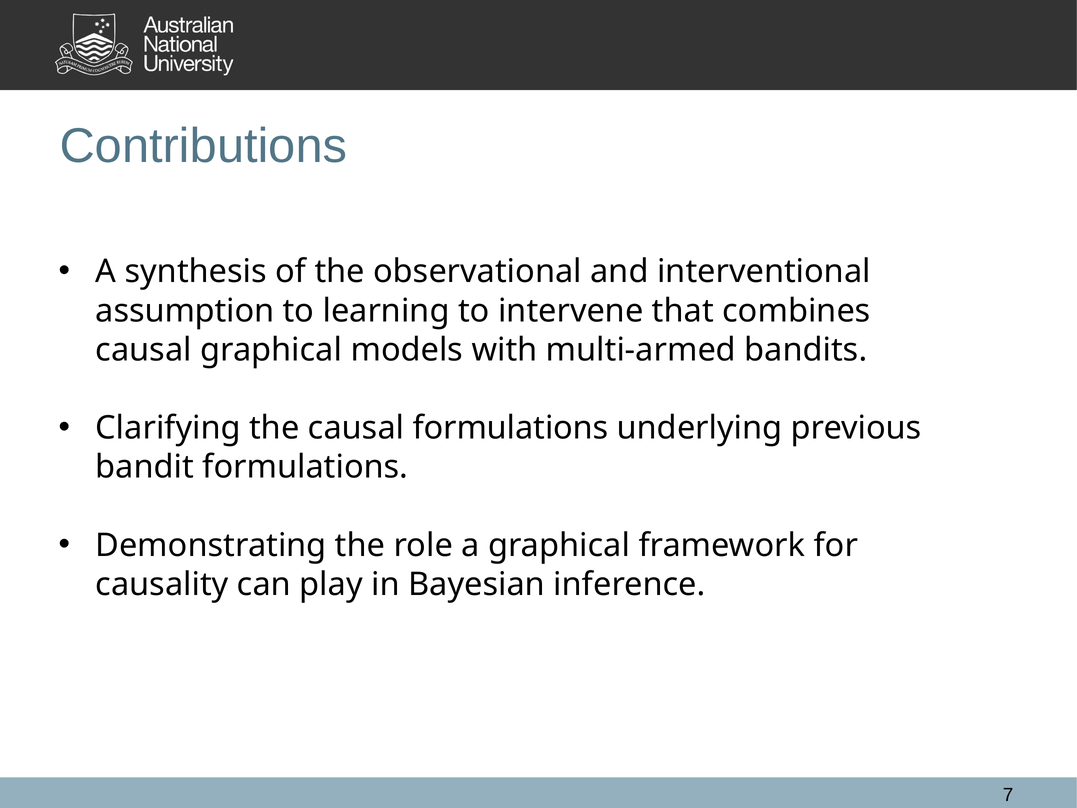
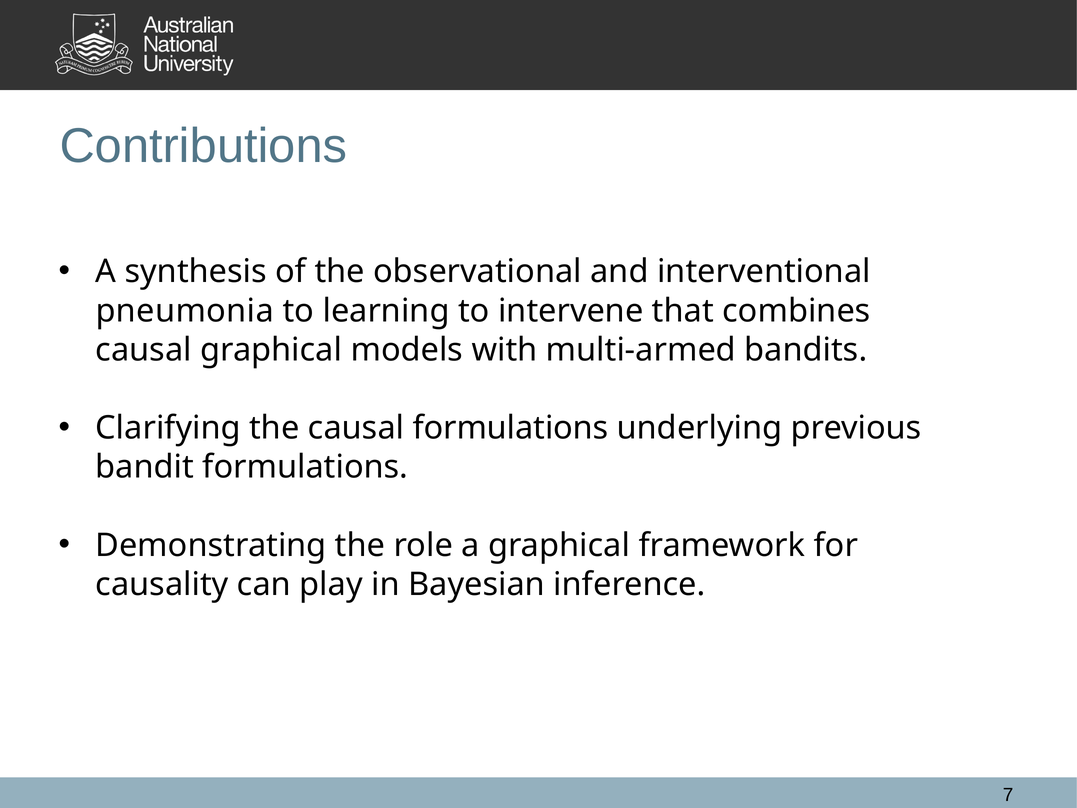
assumption: assumption -> pneumonia
